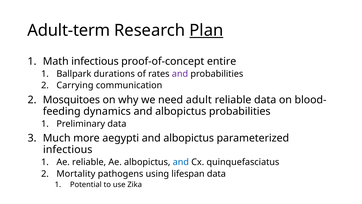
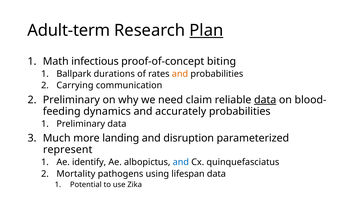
entire: entire -> biting
and at (180, 74) colour: purple -> orange
Mosquitoes at (71, 100): Mosquitoes -> Preliminary
adult: adult -> claim
data at (265, 100) underline: none -> present
albopictus at (181, 111): albopictus -> accurately
aegypti: aegypti -> landing
albopictus at (189, 138): albopictus -> disruption
infectious at (68, 149): infectious -> represent
Ae reliable: reliable -> identify
